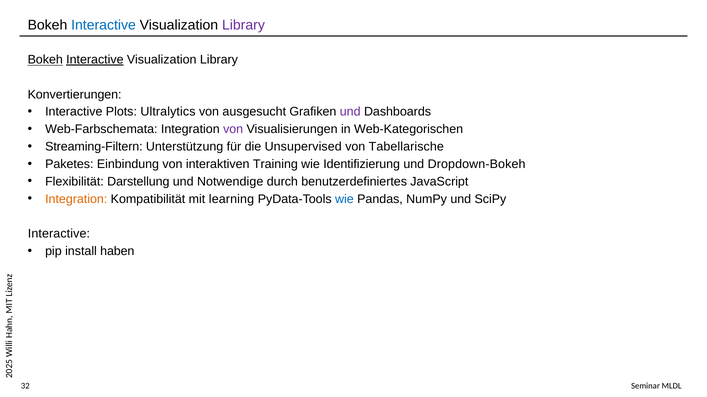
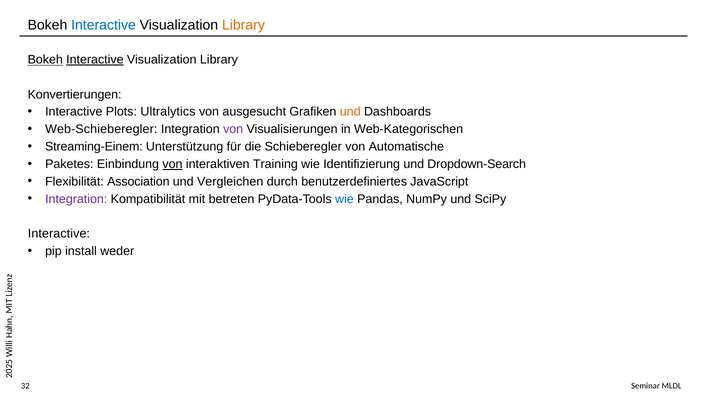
Library at (243, 25) colour: purple -> orange
und at (350, 112) colour: purple -> orange
Web-Farbschemata: Web-Farbschemata -> Web-Schieberegler
Streaming-Filtern: Streaming-Filtern -> Streaming-Einem
Unsupervised: Unsupervised -> Schieberegler
Tabellarische: Tabellarische -> Automatische
von at (173, 164) underline: none -> present
Dropdown-Bokeh: Dropdown-Bokeh -> Dropdown-Search
Darstellung: Darstellung -> Association
Notwendige: Notwendige -> Vergleichen
Integration at (76, 199) colour: orange -> purple
learning: learning -> betreten
haben: haben -> weder
